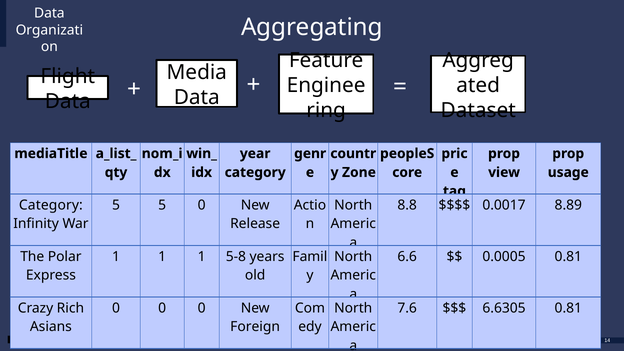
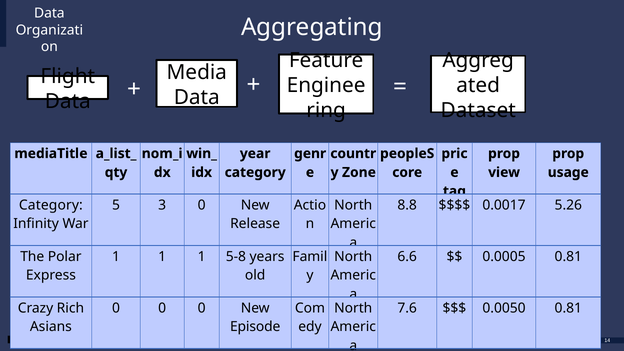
5 5: 5 -> 3
8.89: 8.89 -> 5.26
6.6305: 6.6305 -> 0.0050
Foreign: Foreign -> Episode
